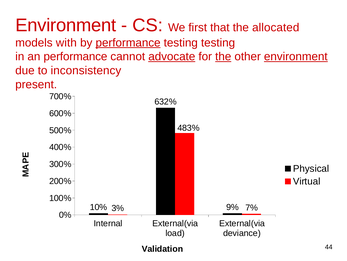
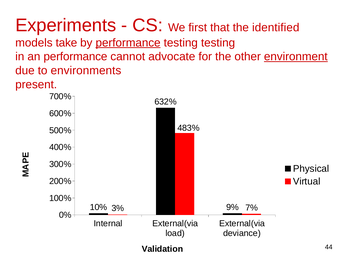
Environment at (66, 25): Environment -> Experiments
allocated: allocated -> identified
with: with -> take
advocate underline: present -> none
the at (223, 56) underline: present -> none
inconsistency: inconsistency -> environments
